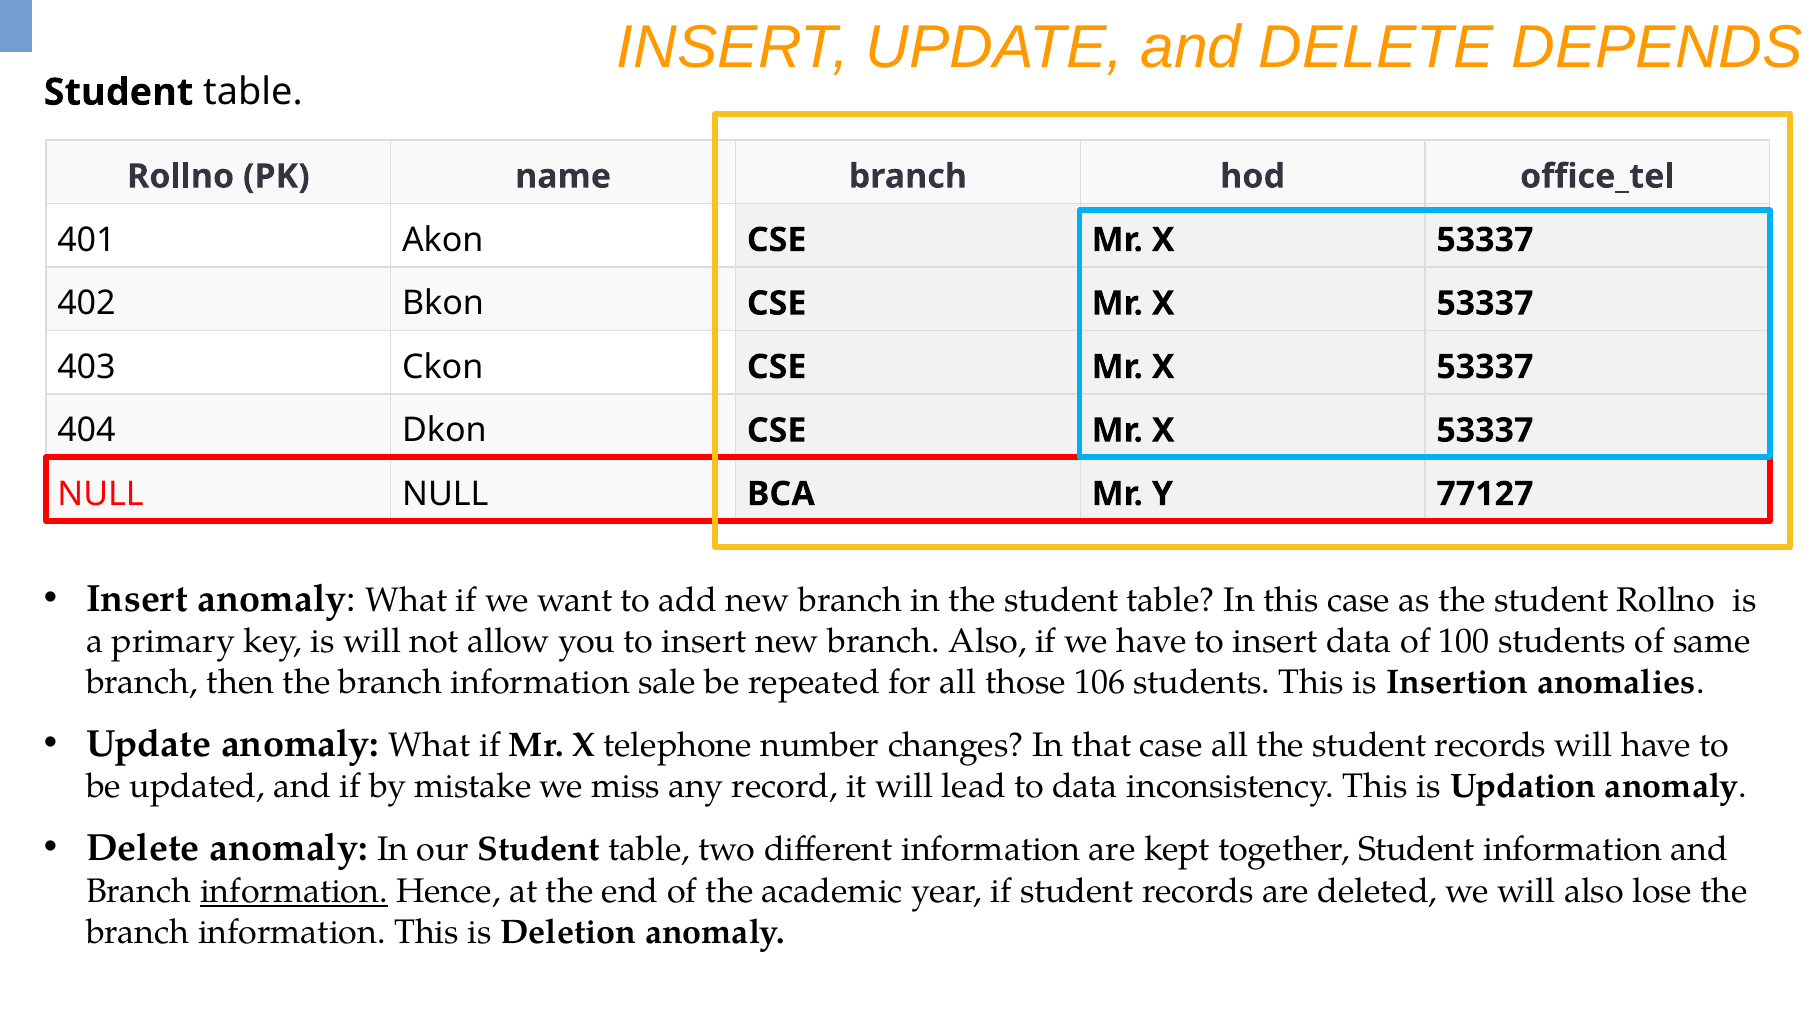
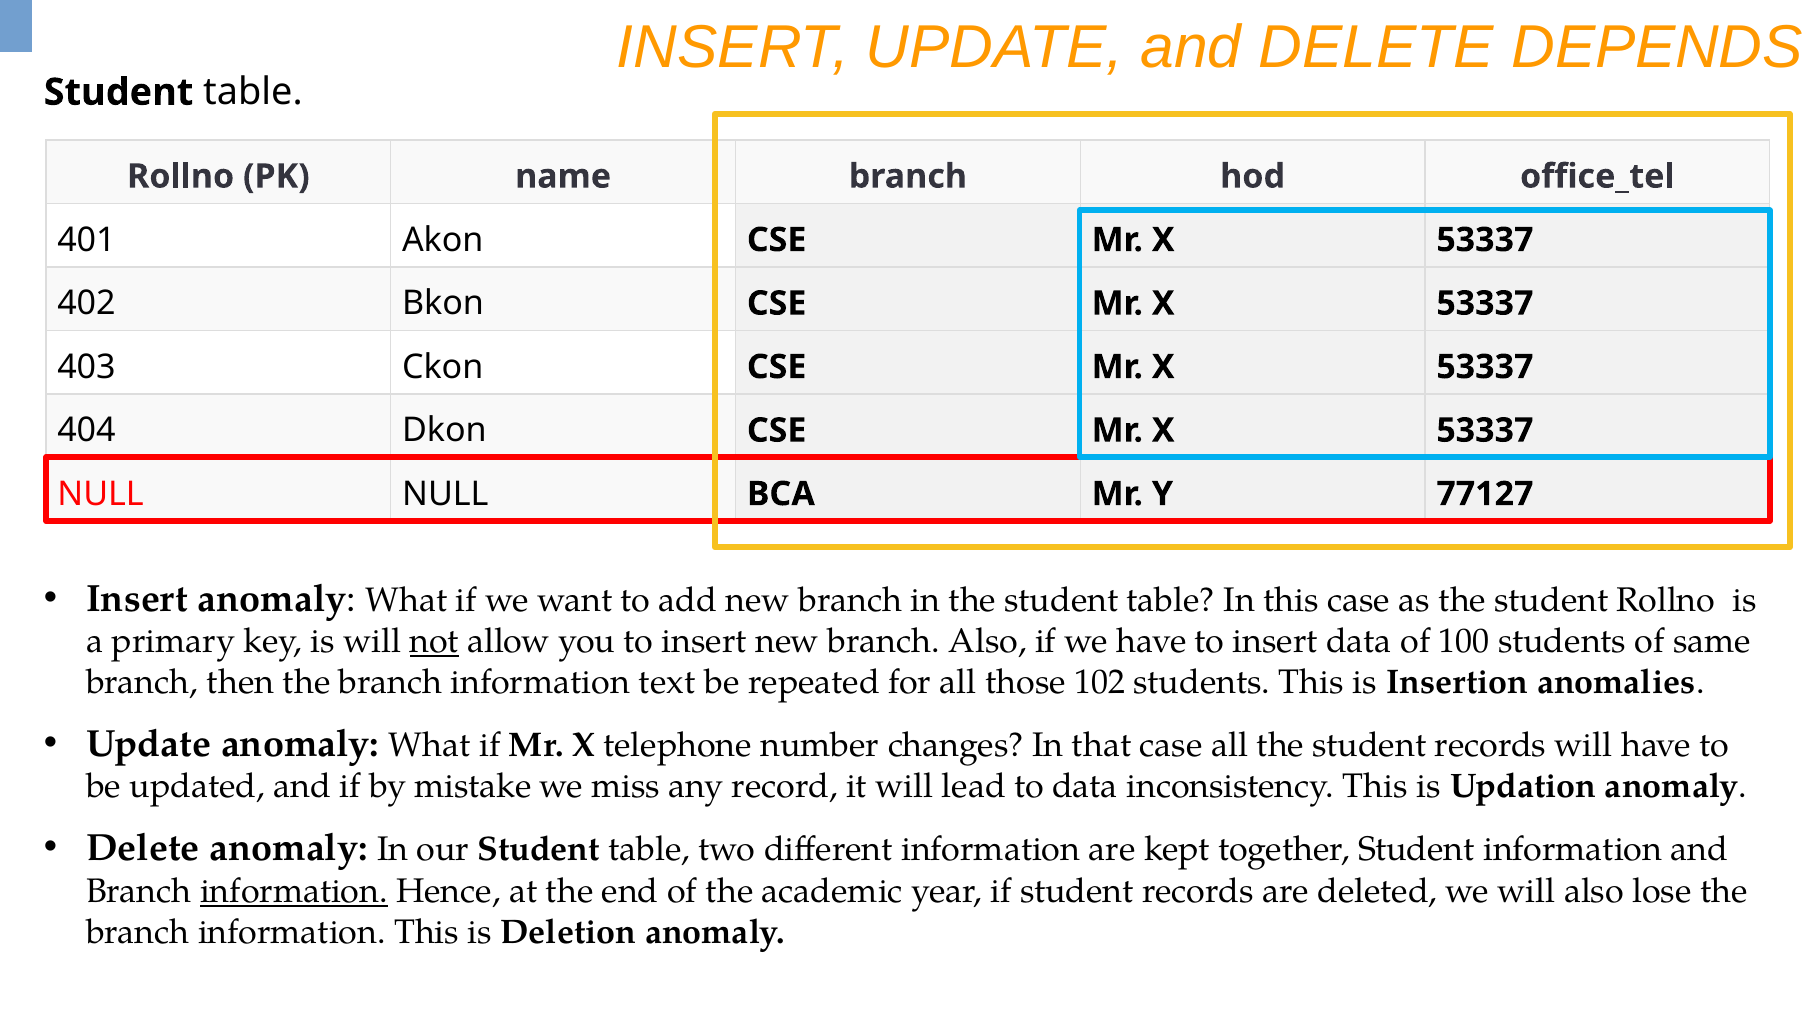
not underline: none -> present
sale: sale -> text
106: 106 -> 102
